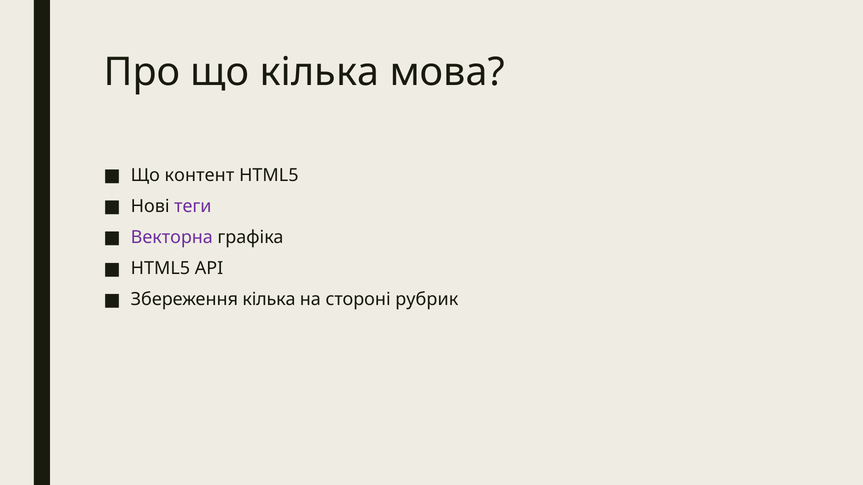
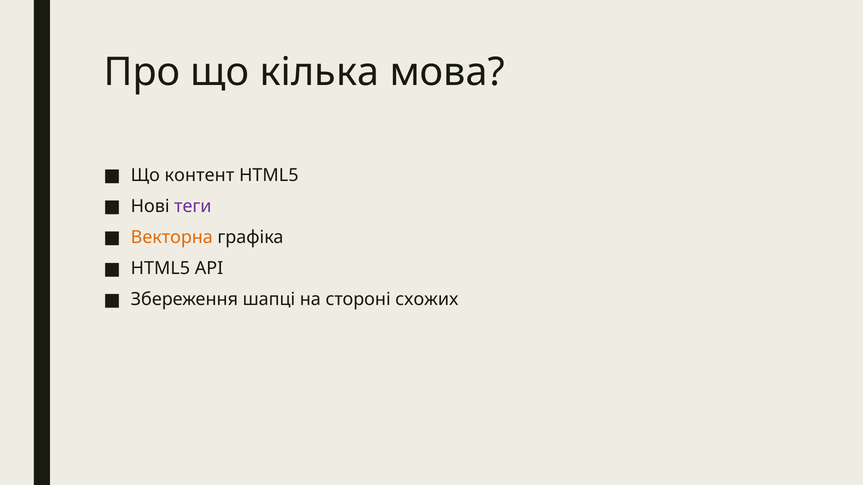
Векторна colour: purple -> orange
Збереження кілька: кілька -> шапці
рубрик: рубрик -> схожих
